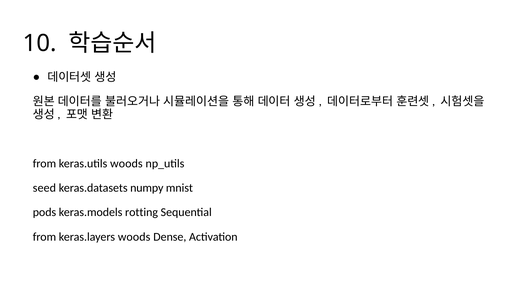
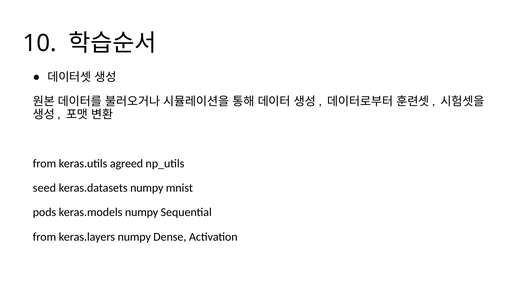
keras.utils woods: woods -> agreed
keras.models rotting: rotting -> numpy
keras.layers woods: woods -> numpy
